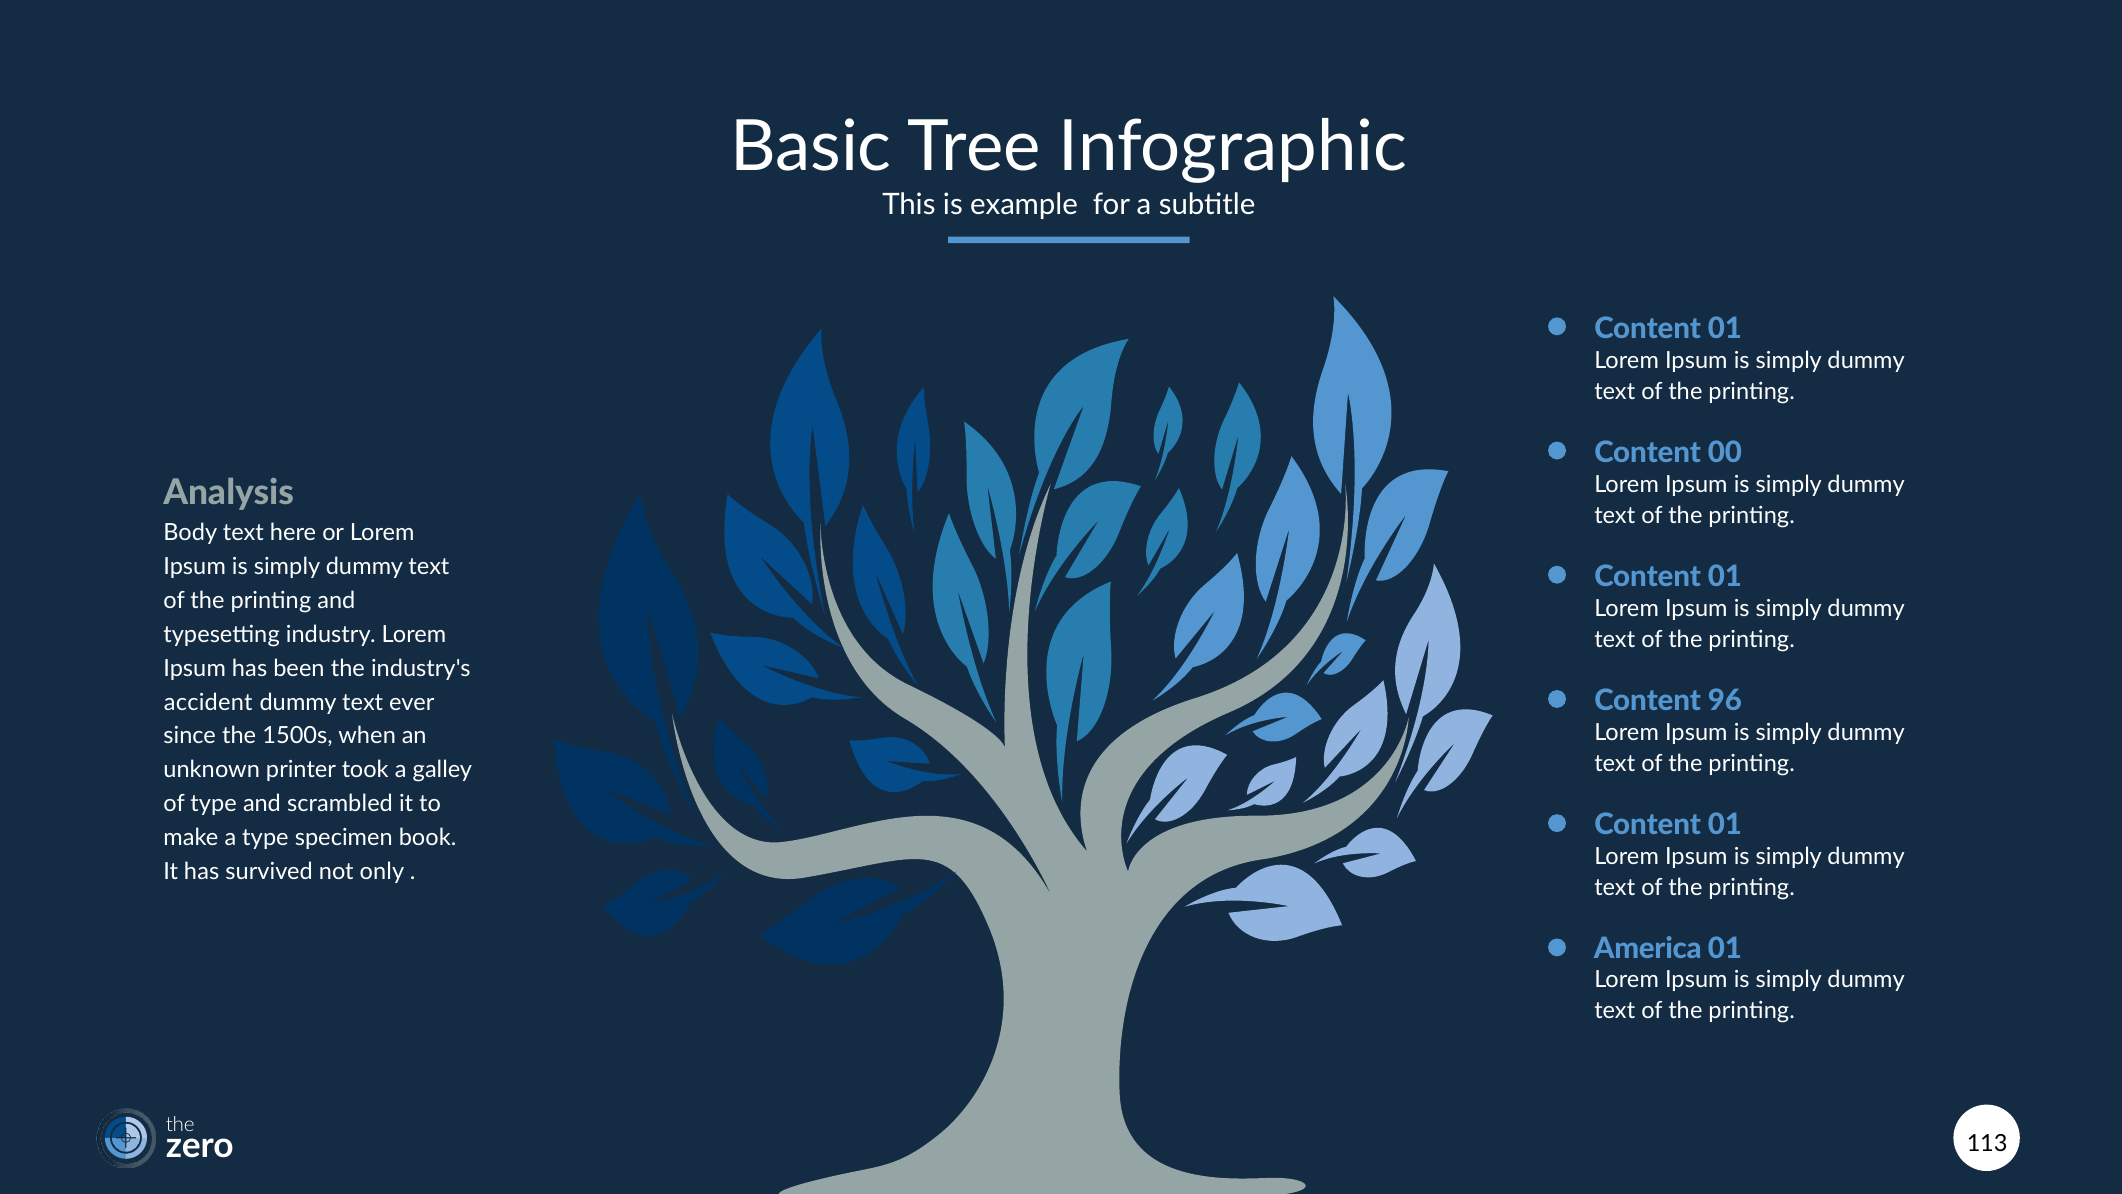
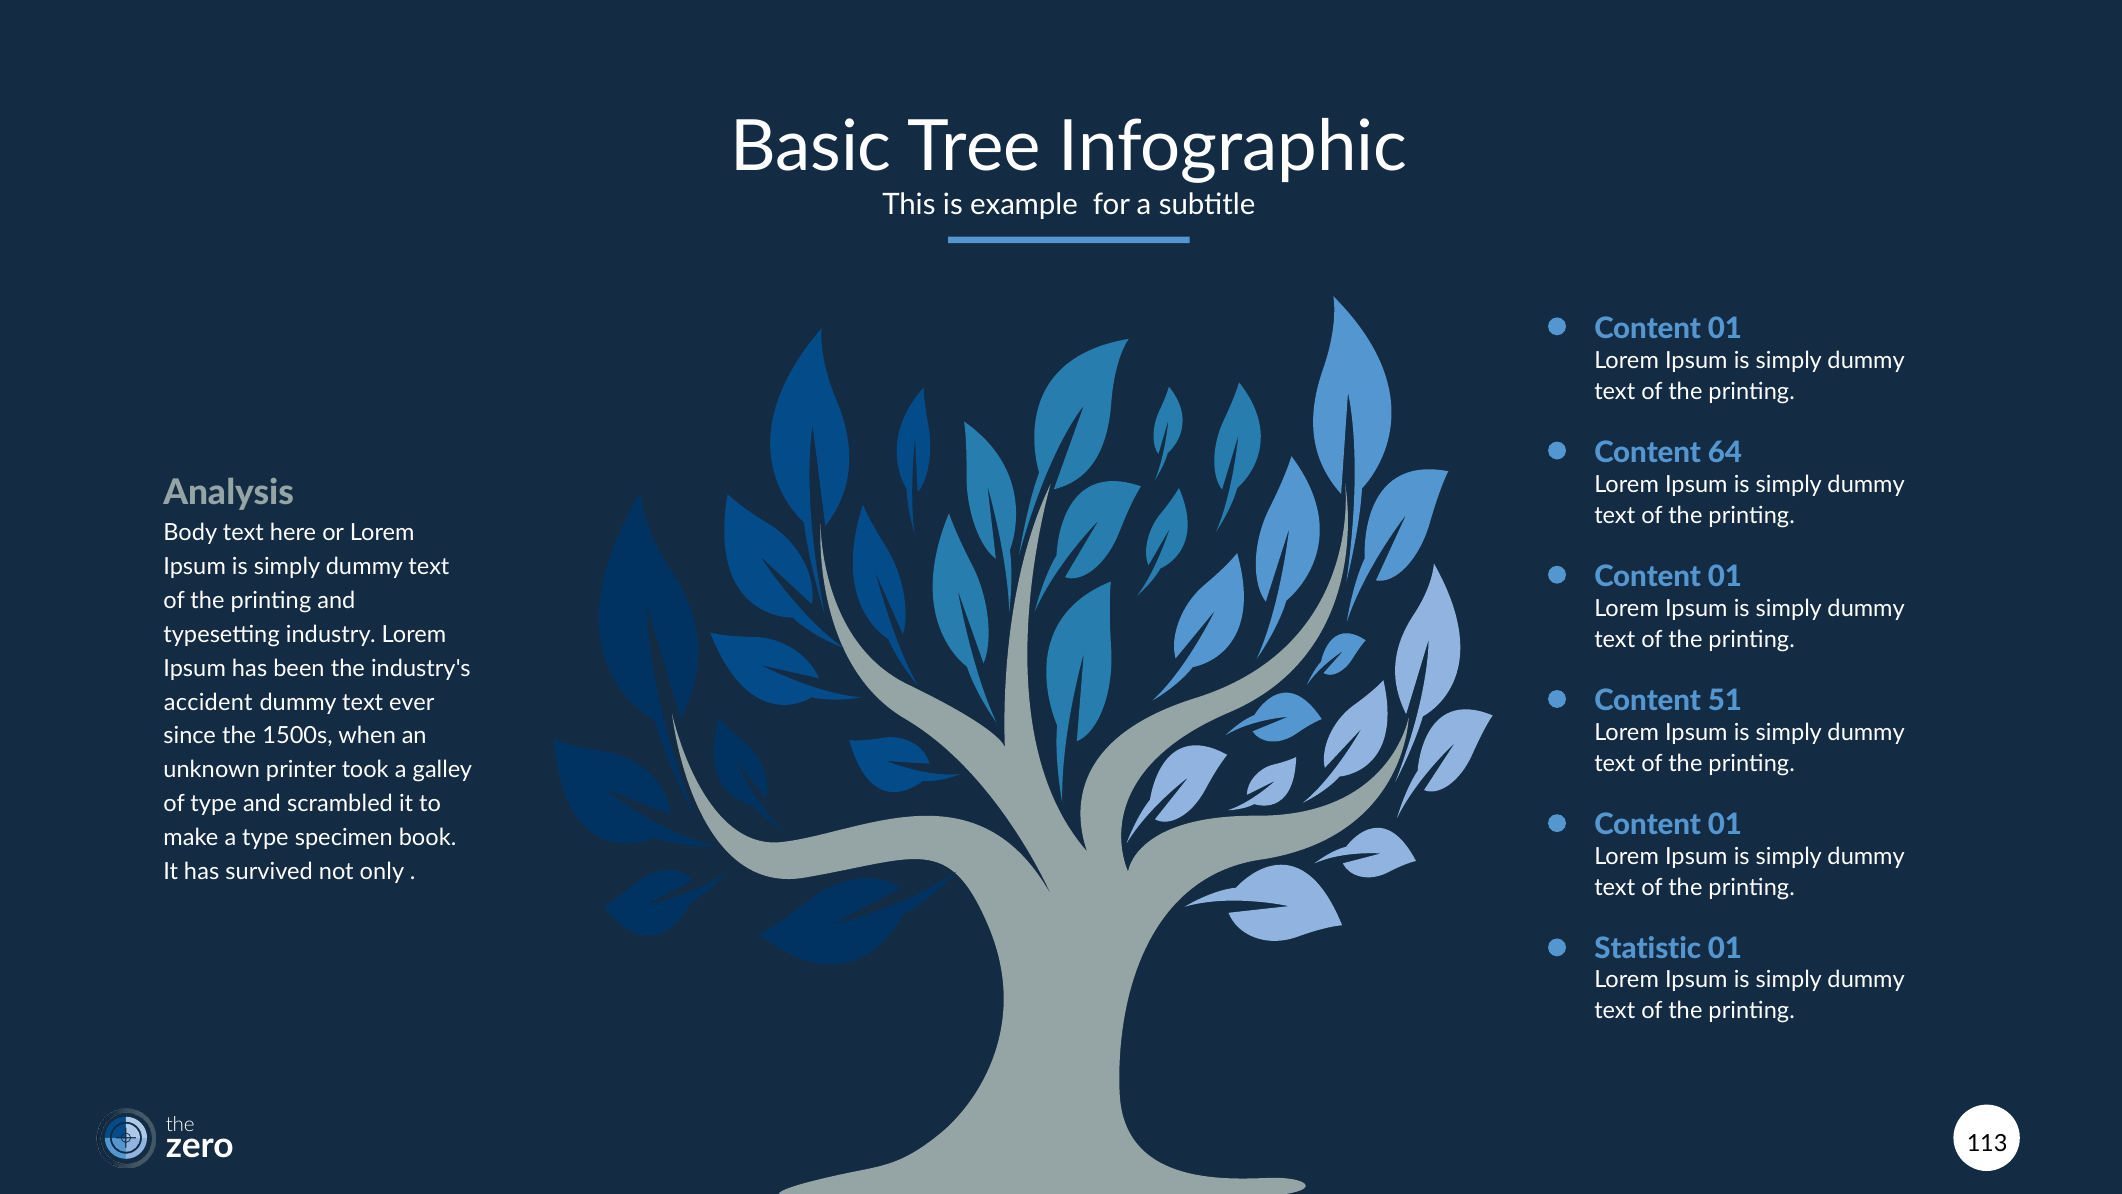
00: 00 -> 64
96: 96 -> 51
America: America -> Statistic
